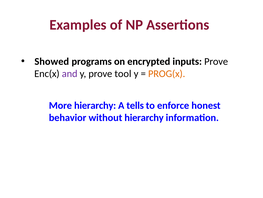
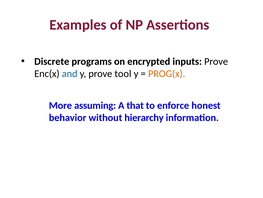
Showed: Showed -> Discrete
and colour: purple -> blue
More hierarchy: hierarchy -> assuming
tells: tells -> that
